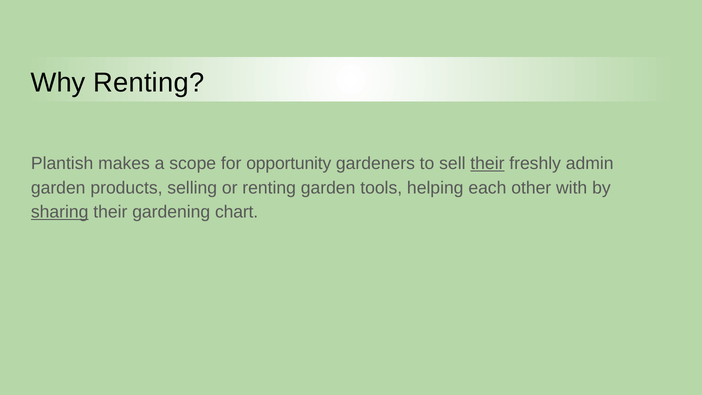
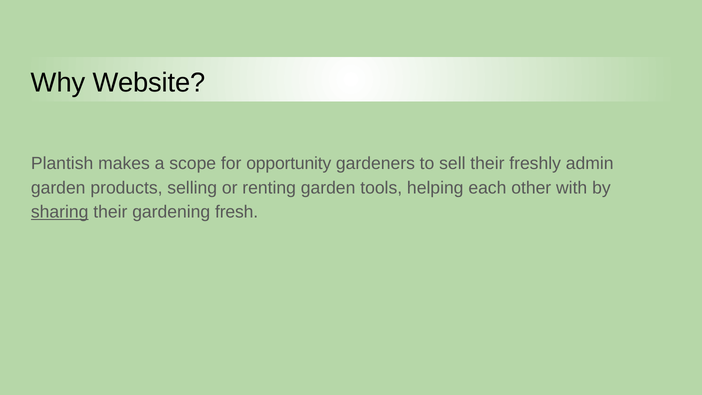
Why Renting: Renting -> Website
their at (487, 163) underline: present -> none
chart: chart -> fresh
